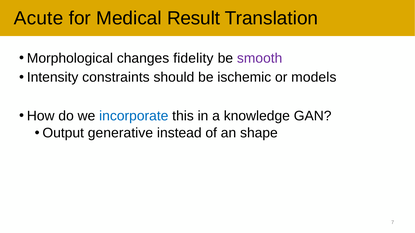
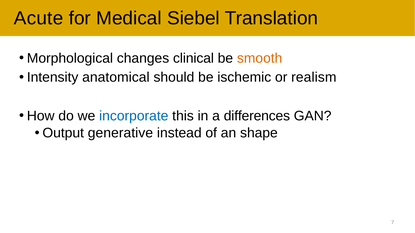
Result: Result -> Siebel
fidelity: fidelity -> clinical
smooth colour: purple -> orange
constraints: constraints -> anatomical
models: models -> realism
knowledge: knowledge -> differences
